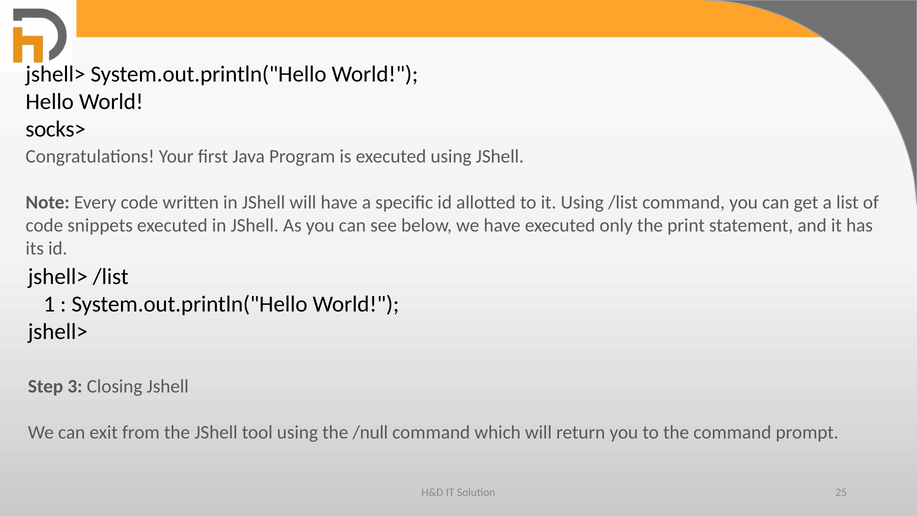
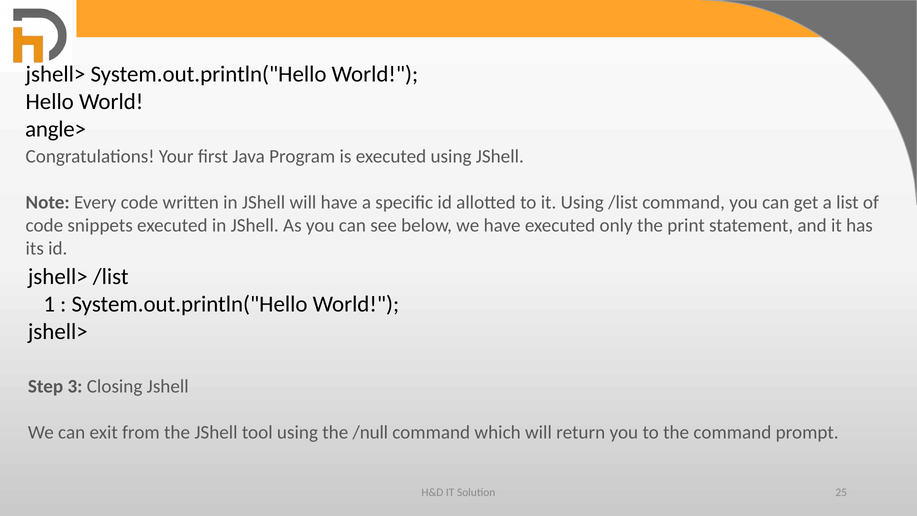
socks>: socks> -> angle>
